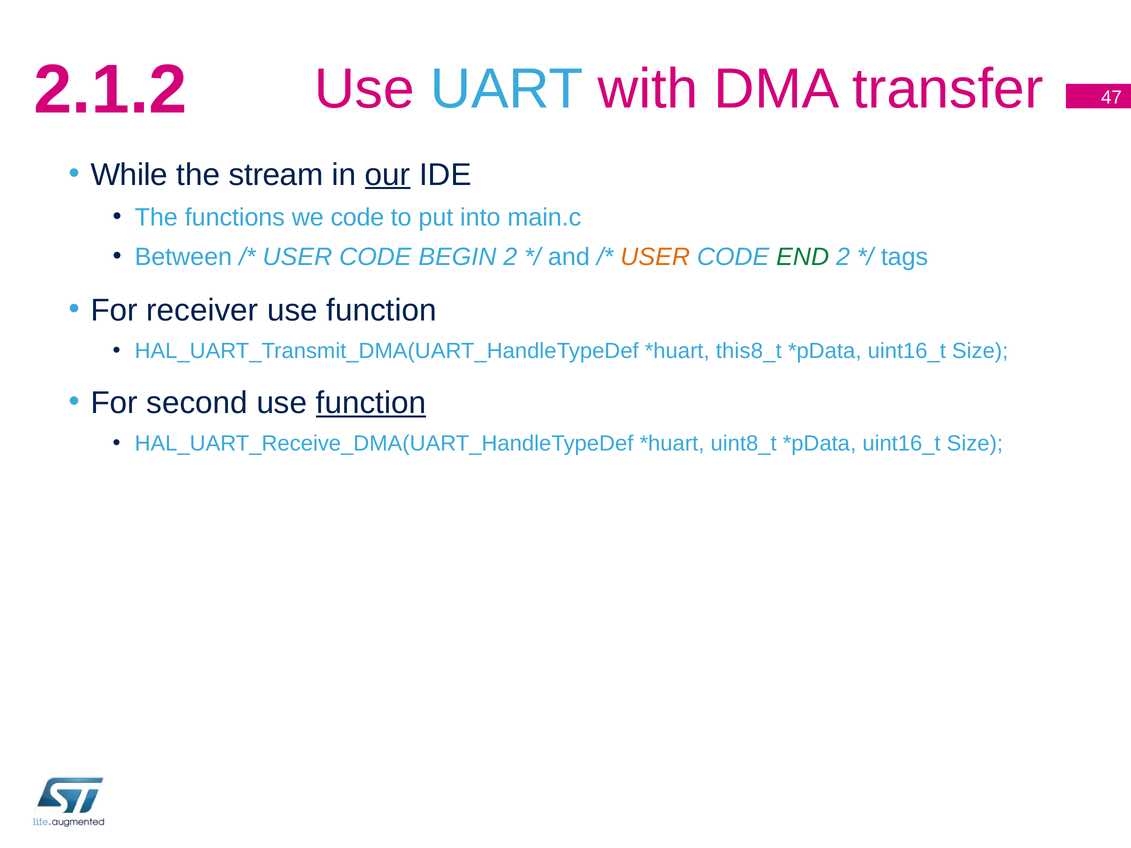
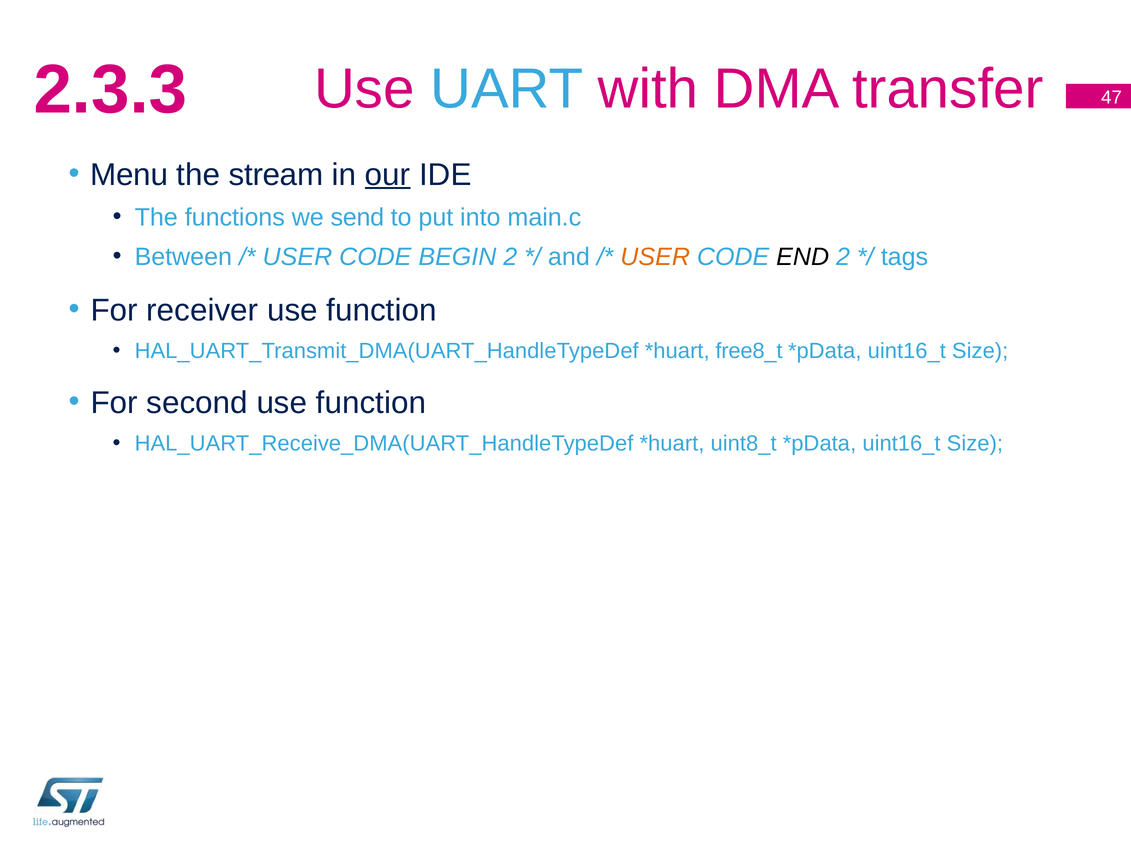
2.1.2: 2.1.2 -> 2.3.3
While: While -> Menu
we code: code -> send
END colour: green -> black
this8_t: this8_t -> free8_t
function at (371, 403) underline: present -> none
